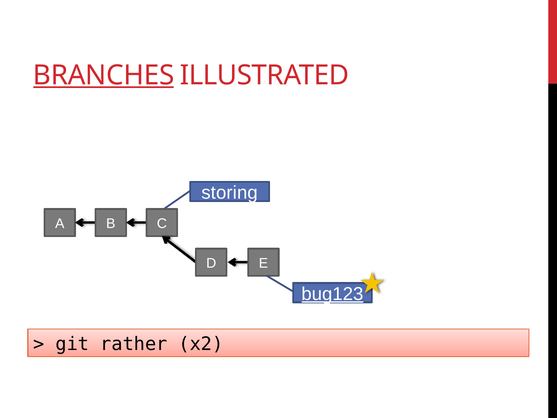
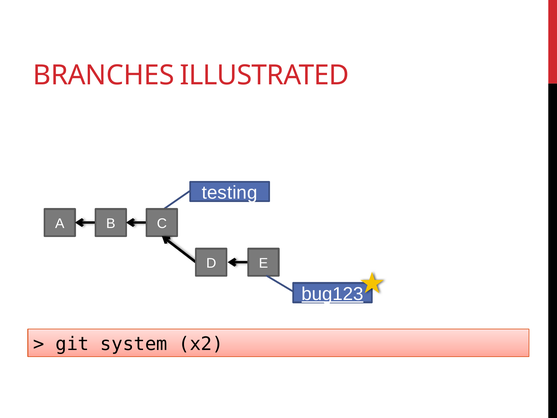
BRANCHES underline: present -> none
storing: storing -> testing
rather: rather -> system
